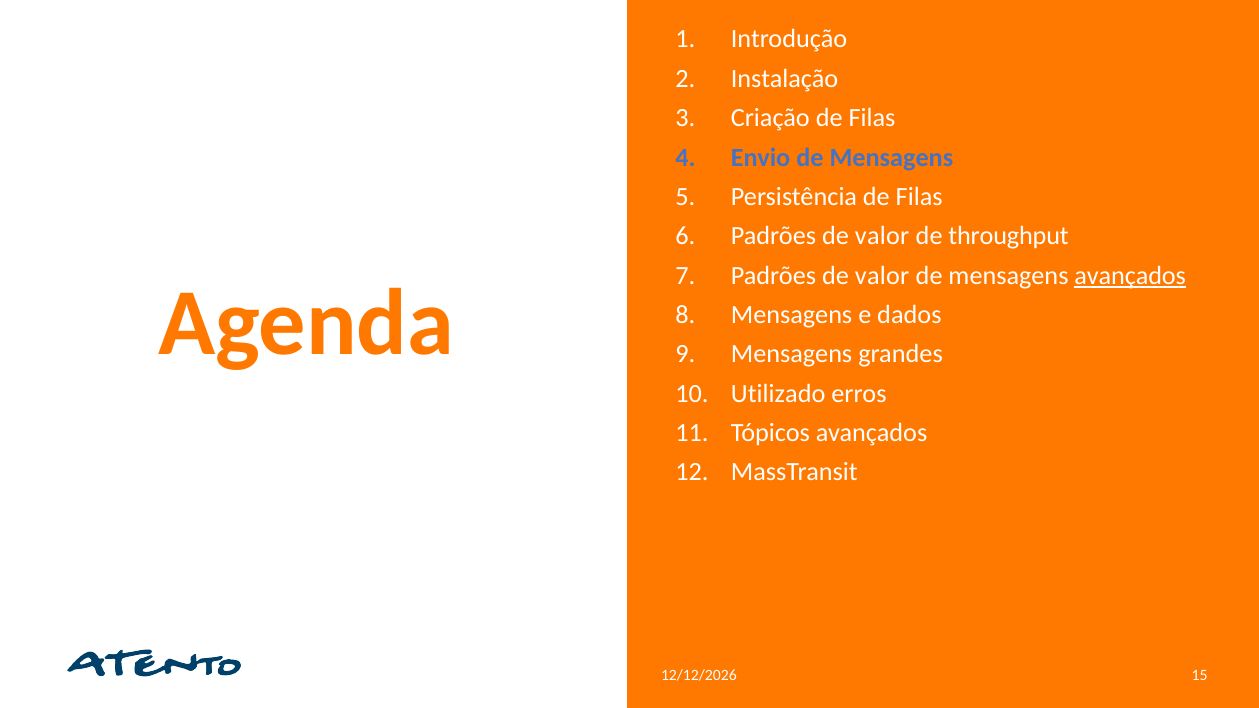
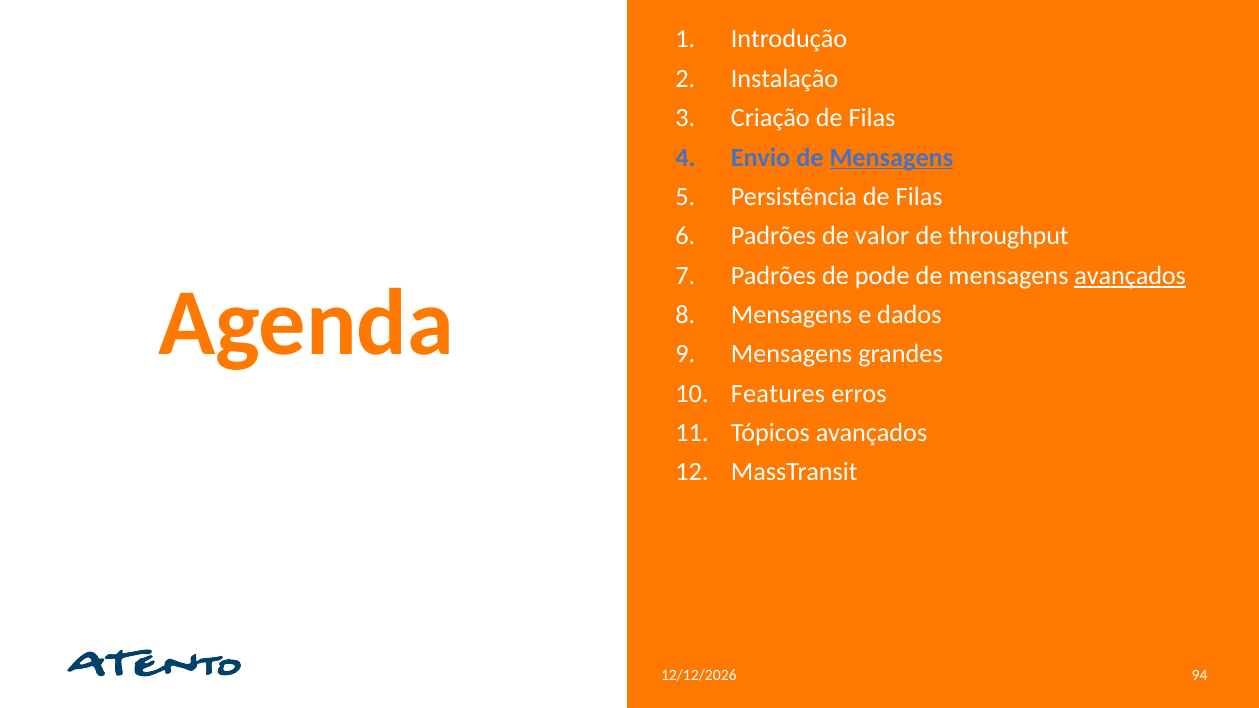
Mensagens at (891, 157) underline: none -> present
valor at (882, 276): valor -> pode
Utilizado: Utilizado -> Features
15: 15 -> 94
